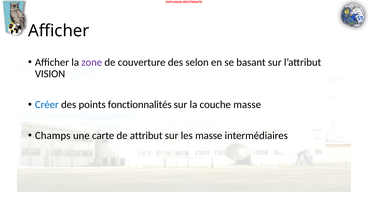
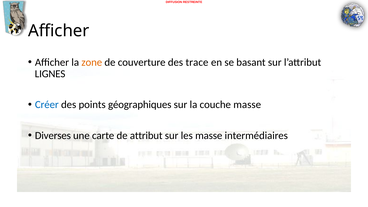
zone colour: purple -> orange
selon: selon -> trace
VISION: VISION -> LIGNES
fonctionnalités: fonctionnalités -> géographiques
Champs: Champs -> Diverses
